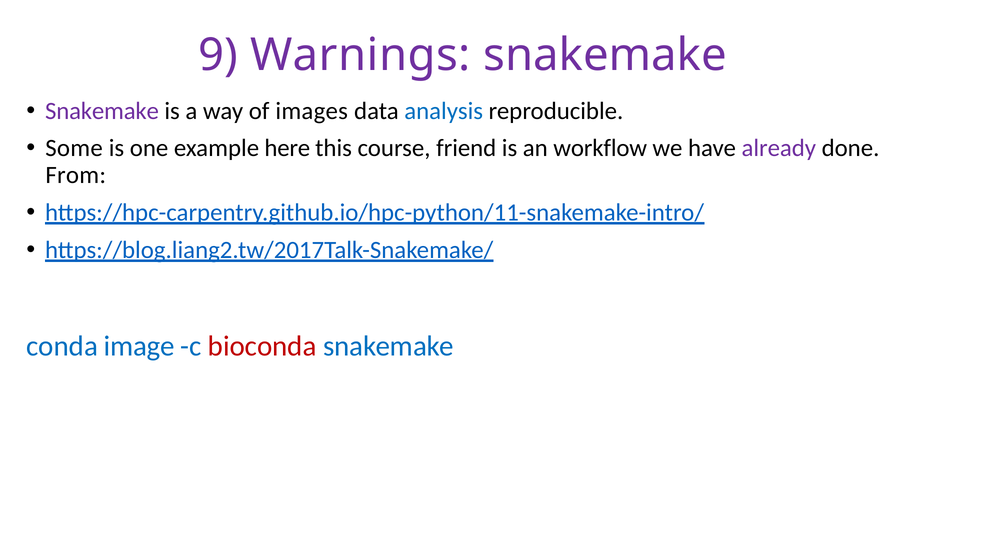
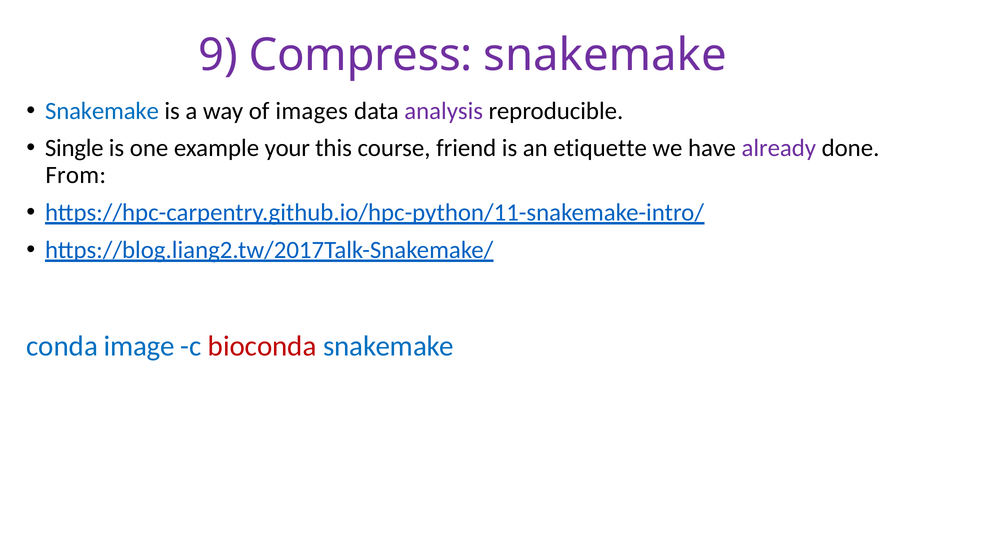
Warnings: Warnings -> Compress
Snakemake at (102, 111) colour: purple -> blue
analysis colour: blue -> purple
Some: Some -> Single
here: here -> your
workflow: workflow -> etiquette
